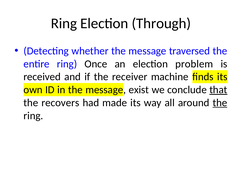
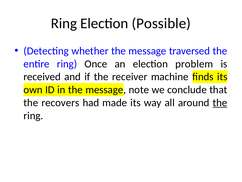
Through: Through -> Possible
exist: exist -> note
that underline: present -> none
